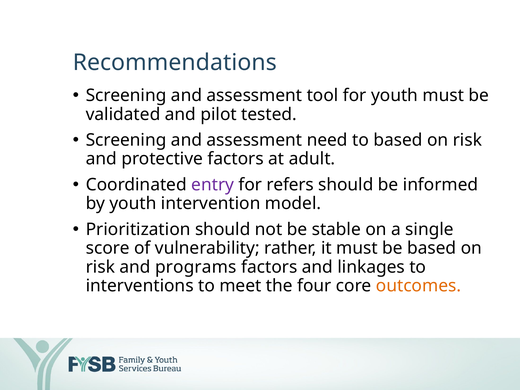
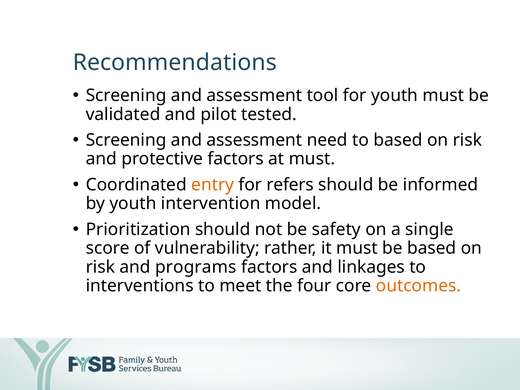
at adult: adult -> must
entry colour: purple -> orange
stable: stable -> safety
